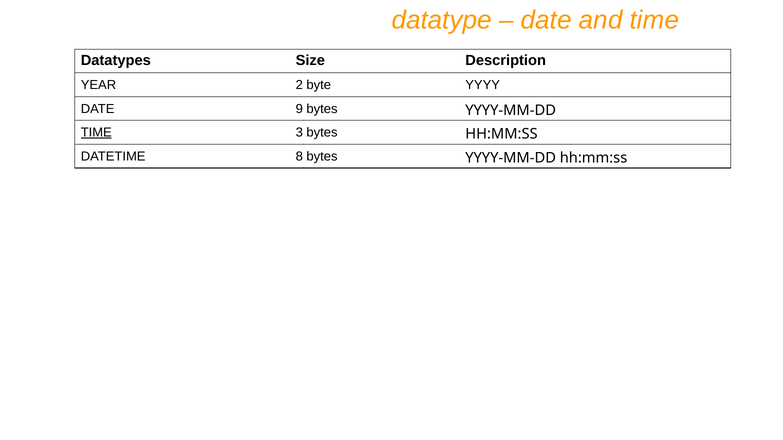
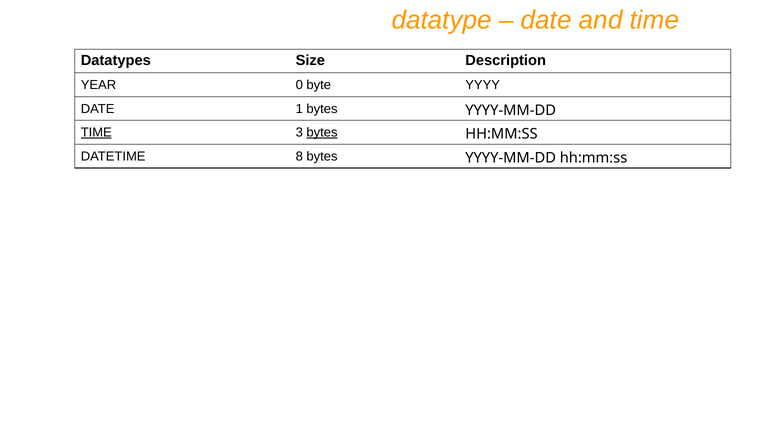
2: 2 -> 0
9: 9 -> 1
bytes at (322, 133) underline: none -> present
